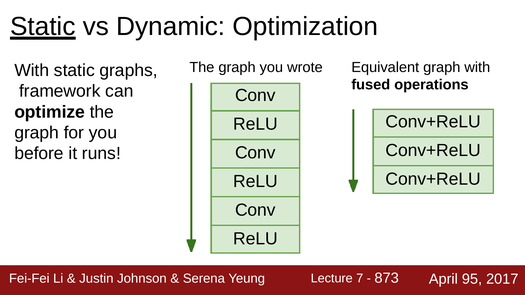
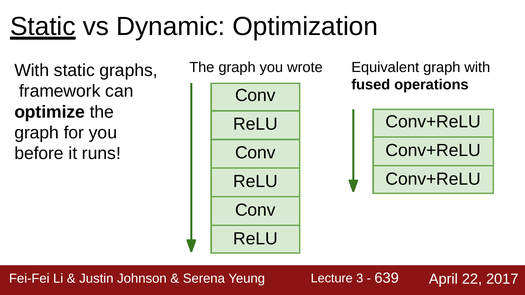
7: 7 -> 3
873: 873 -> 639
95: 95 -> 22
